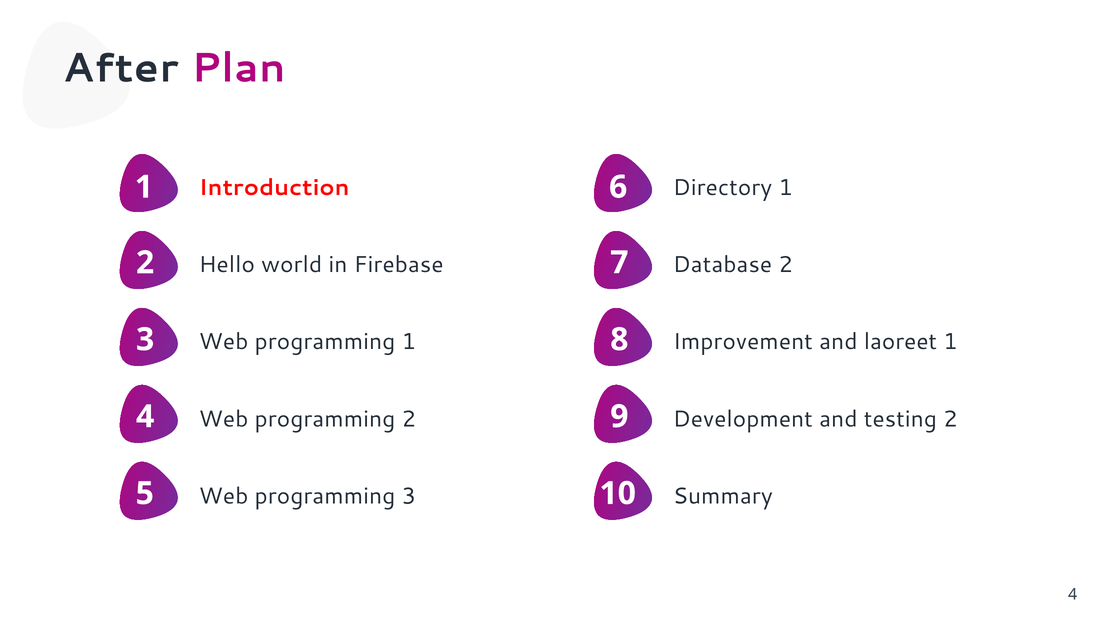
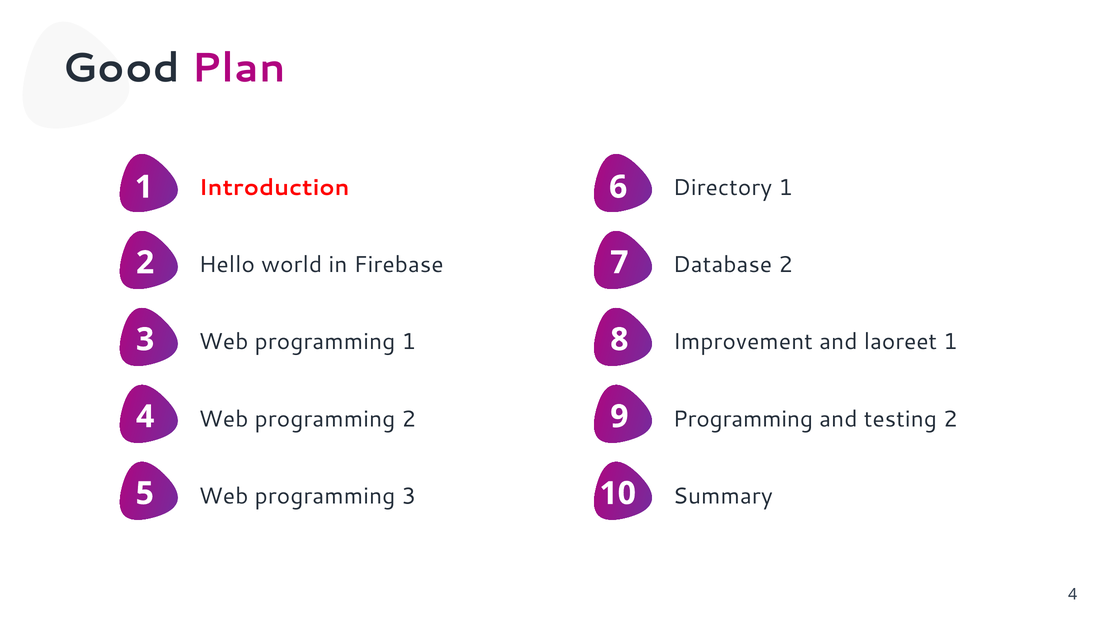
After: After -> Good
Development at (743, 419): Development -> Programming
